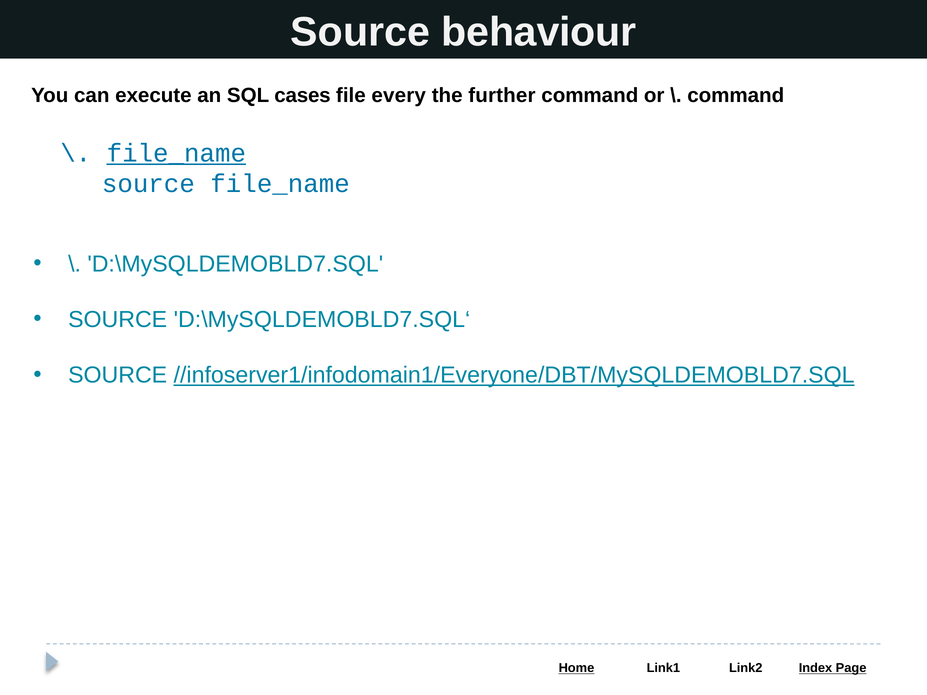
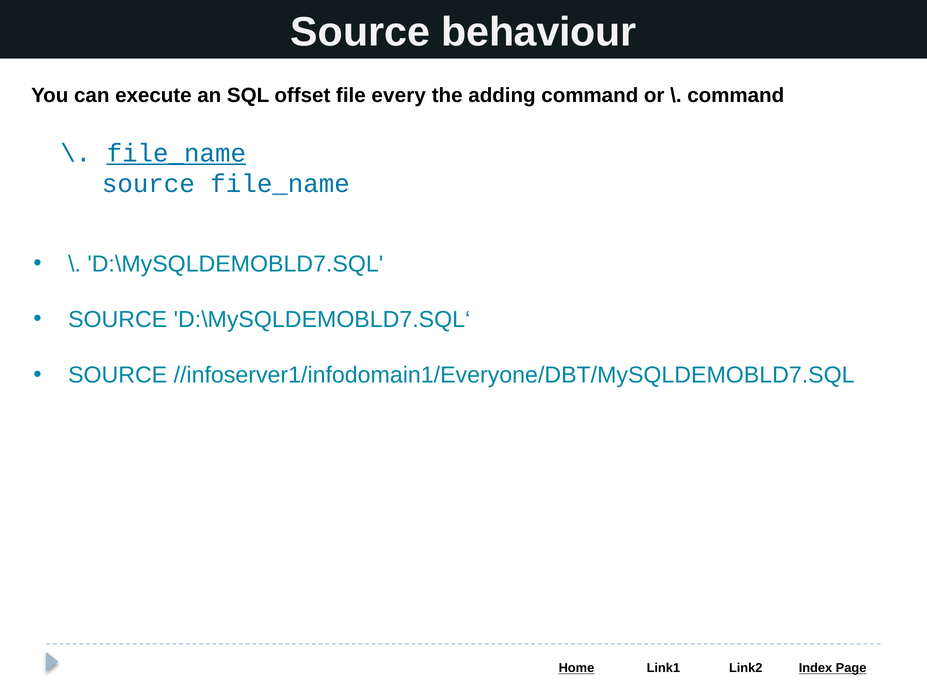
cases: cases -> offset
further: further -> adding
//infoserver1/infodomain1/Everyone/DBT/MySQLDEMOBLD7.SQL underline: present -> none
